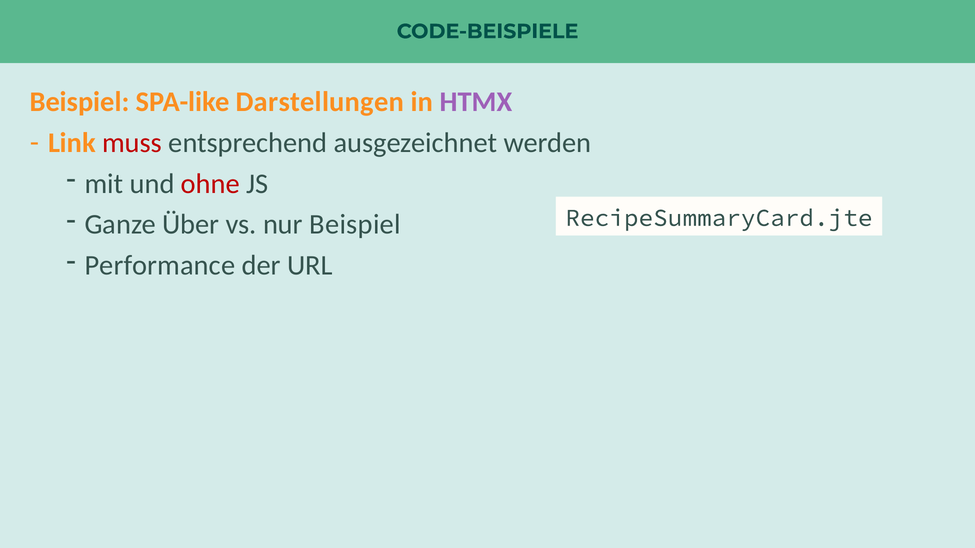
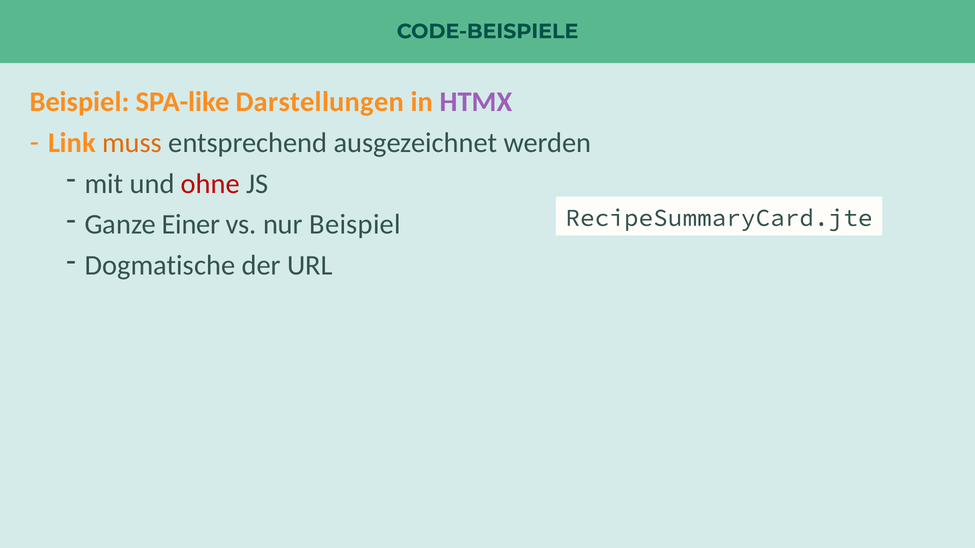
muss colour: red -> orange
Über: Über -> Einer
Performance: Performance -> Dogmatische
